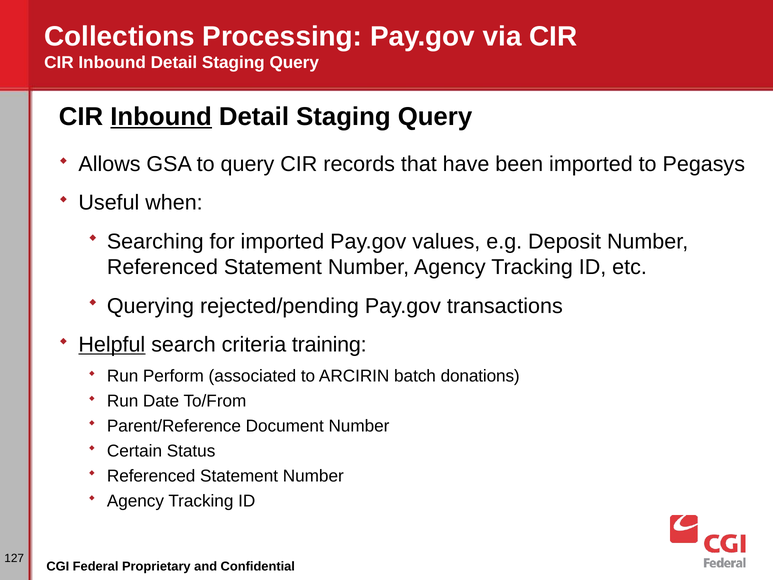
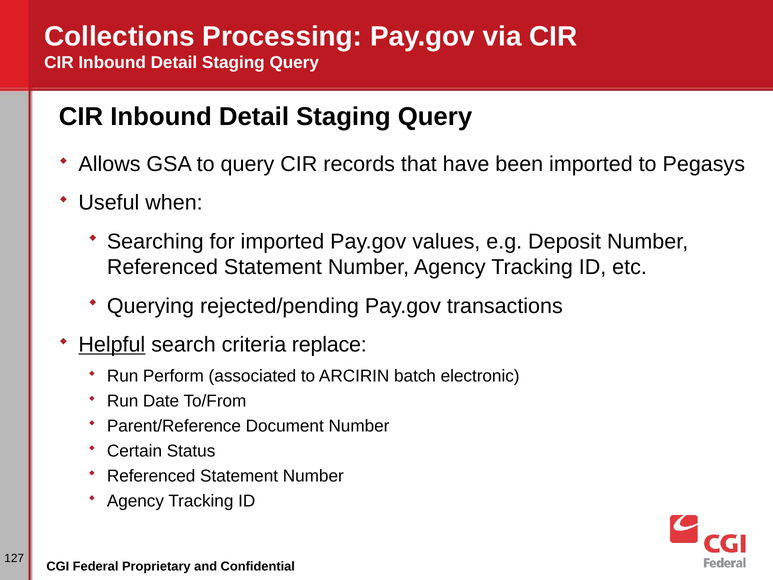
Inbound at (161, 117) underline: present -> none
training: training -> replace
donations: donations -> electronic
